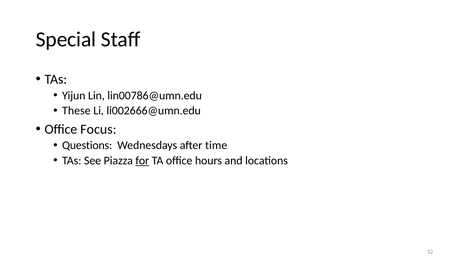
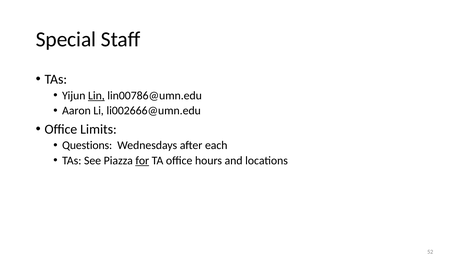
Lin underline: none -> present
These: These -> Aaron
Focus: Focus -> Limits
time: time -> each
